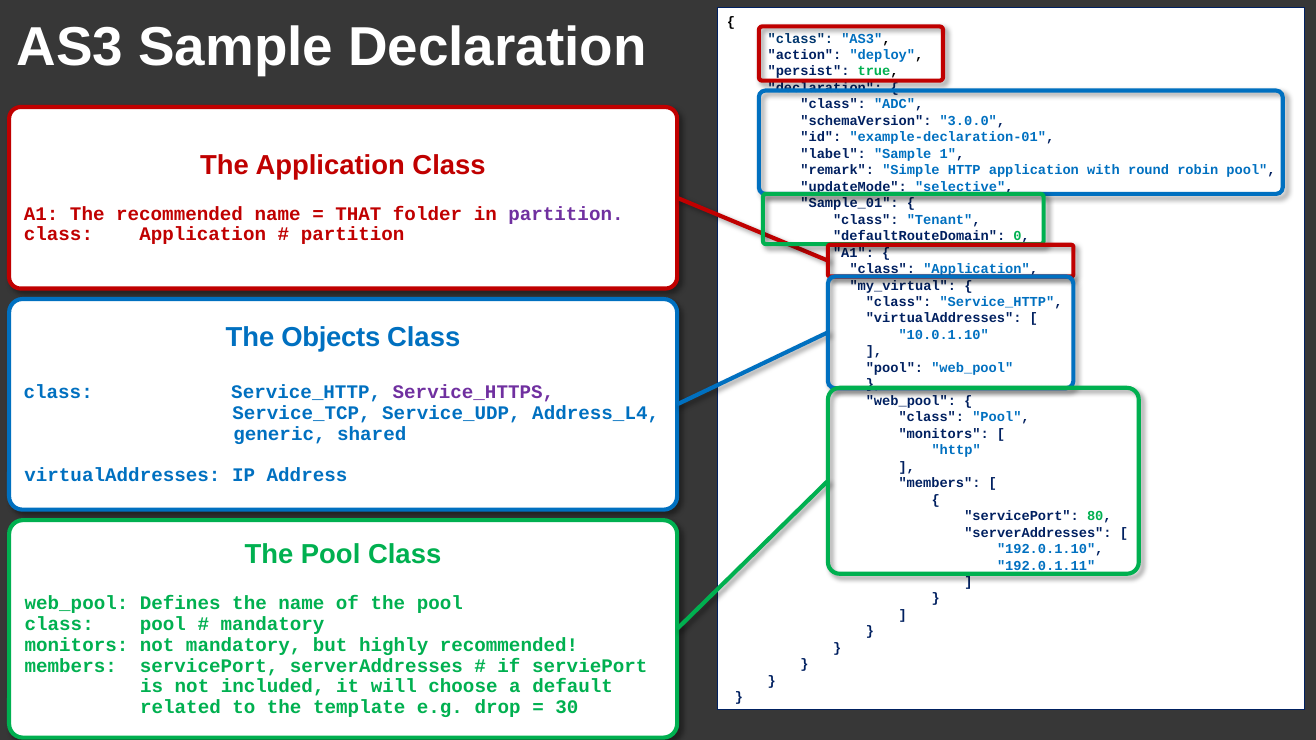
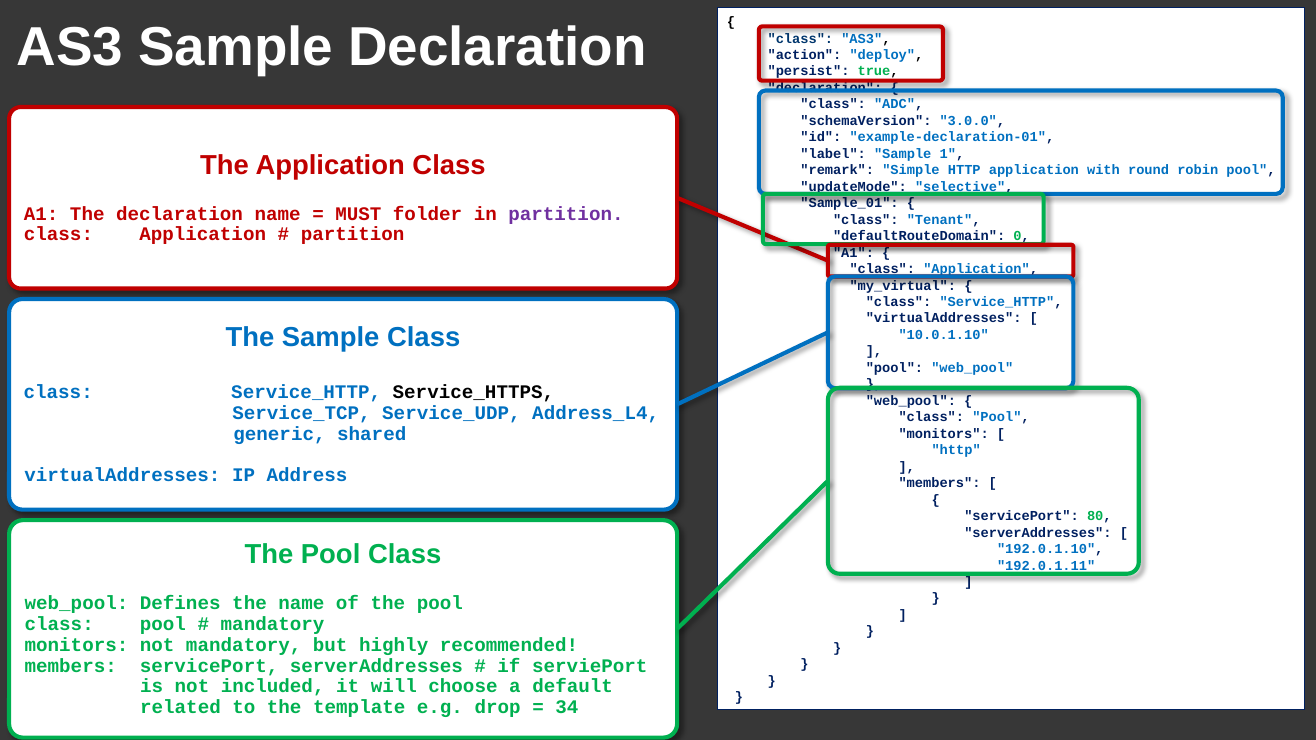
The recommended: recommended -> declaration
THAT: THAT -> MUST
The Objects: Objects -> Sample
Service_HTTPS colour: purple -> black
30: 30 -> 34
